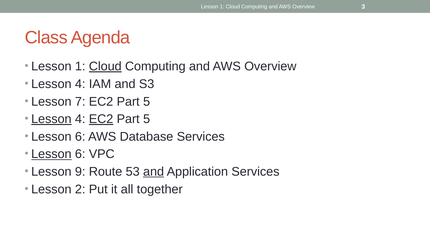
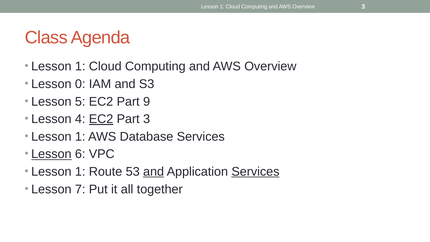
Cloud at (105, 66) underline: present -> none
4 at (80, 84): 4 -> 0
7: 7 -> 5
5 at (147, 101): 5 -> 9
Lesson at (51, 119) underline: present -> none
5 at (147, 119): 5 -> 3
6 at (80, 137): 6 -> 1
9 at (80, 172): 9 -> 1
Services at (255, 172) underline: none -> present
2: 2 -> 7
